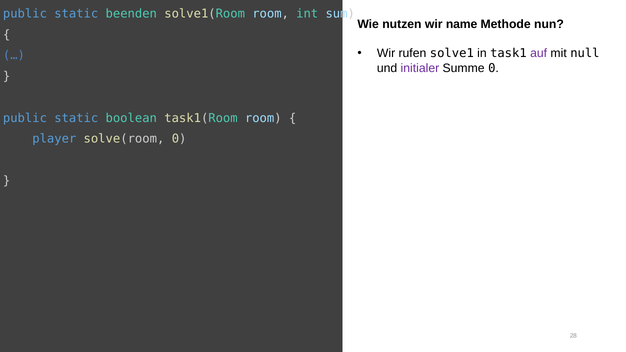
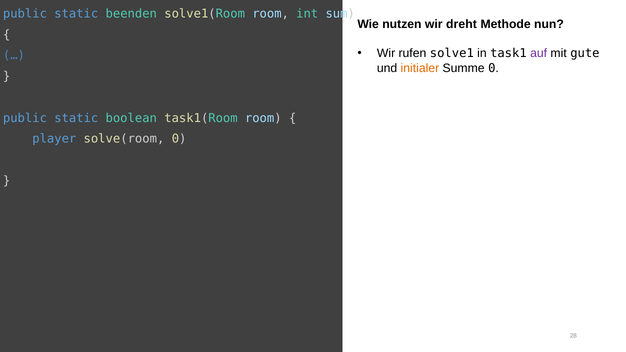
name: name -> dreht
null: null -> gute
initialer colour: purple -> orange
